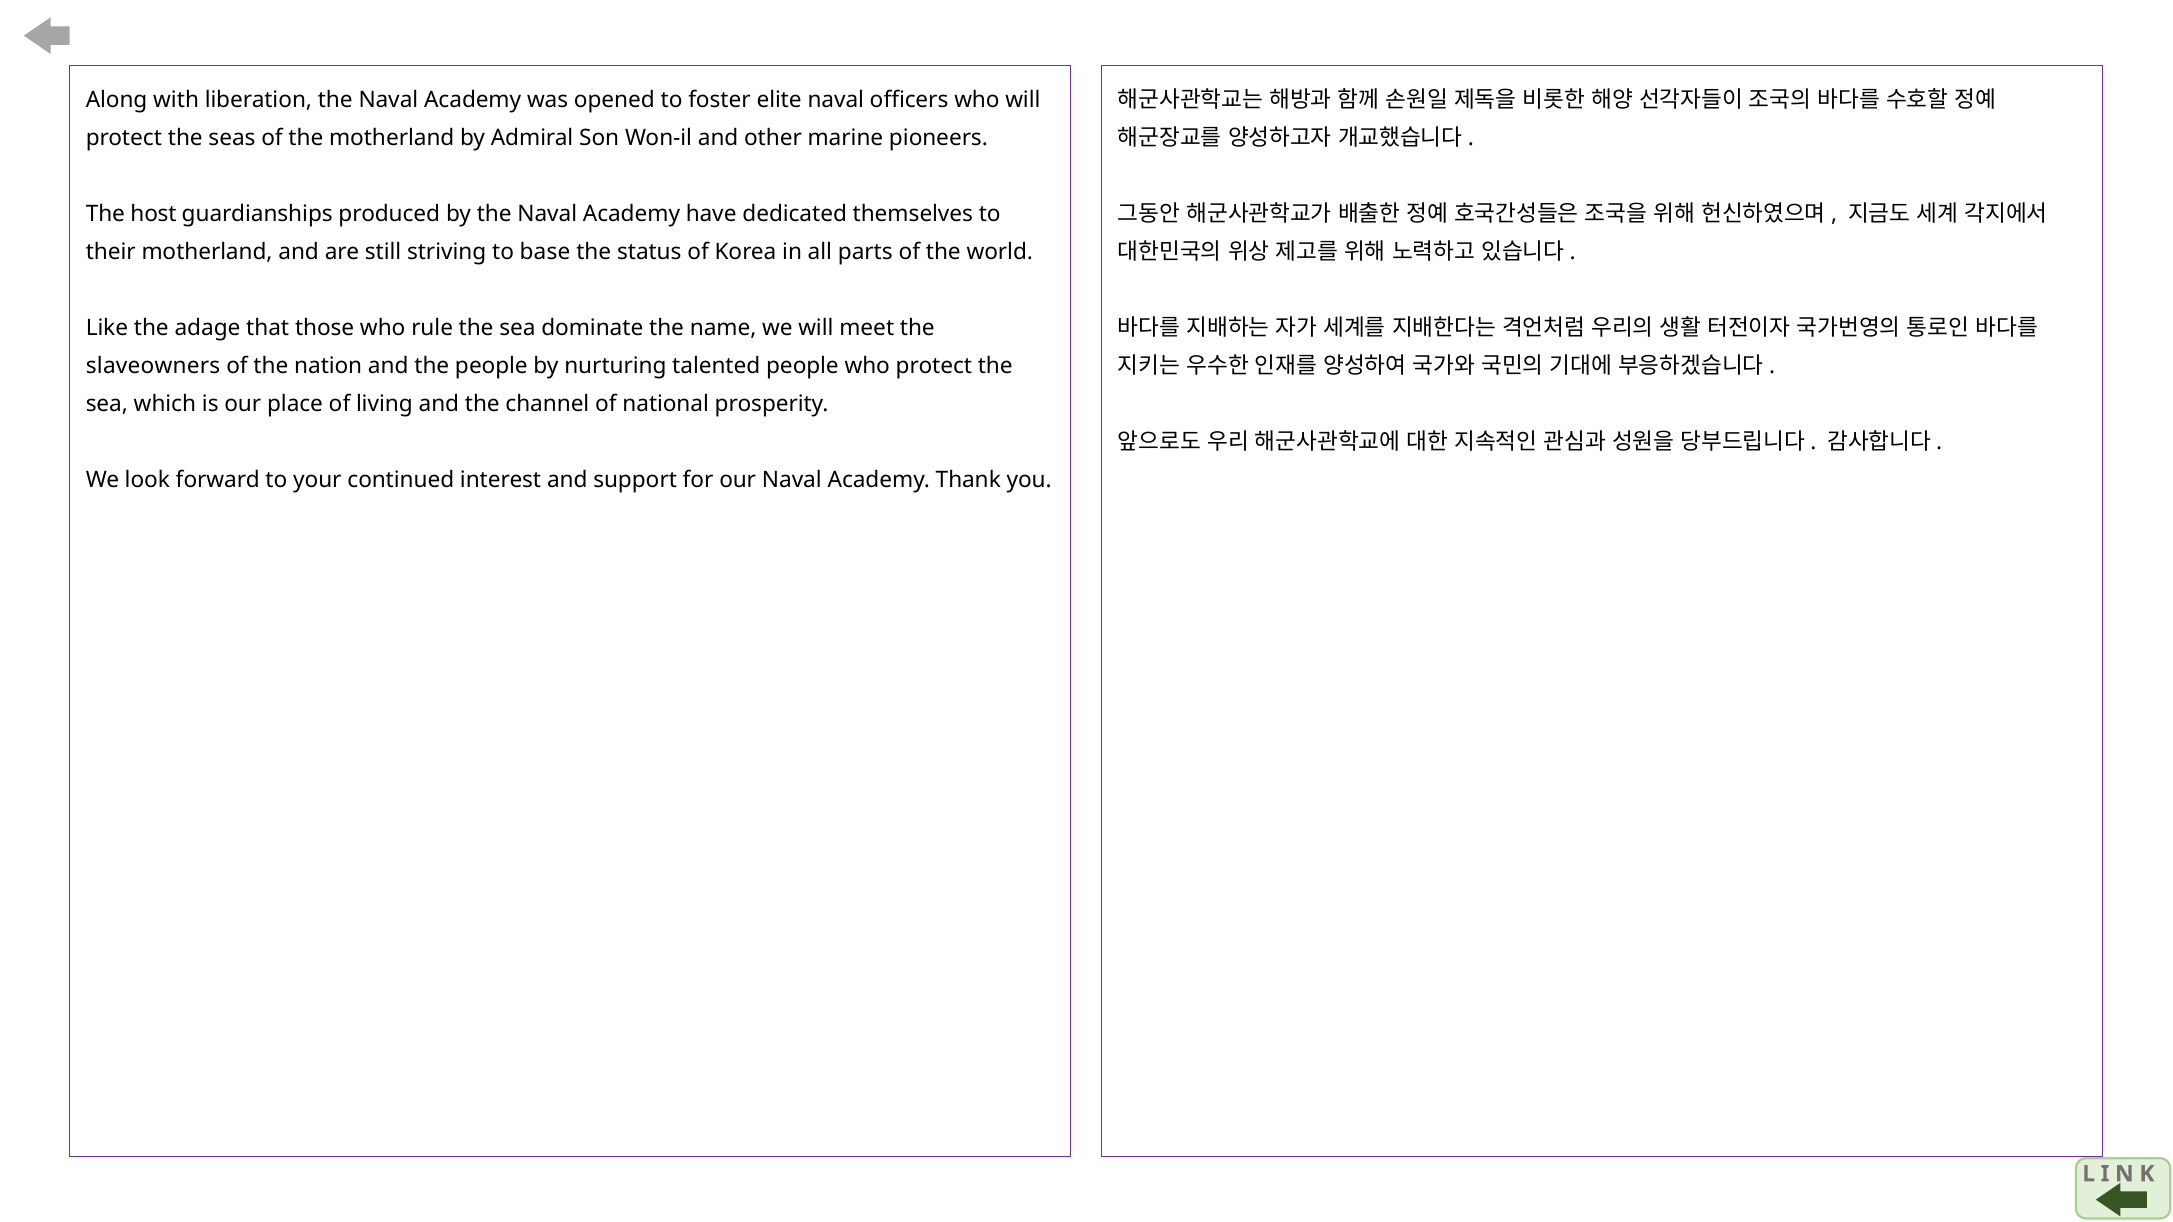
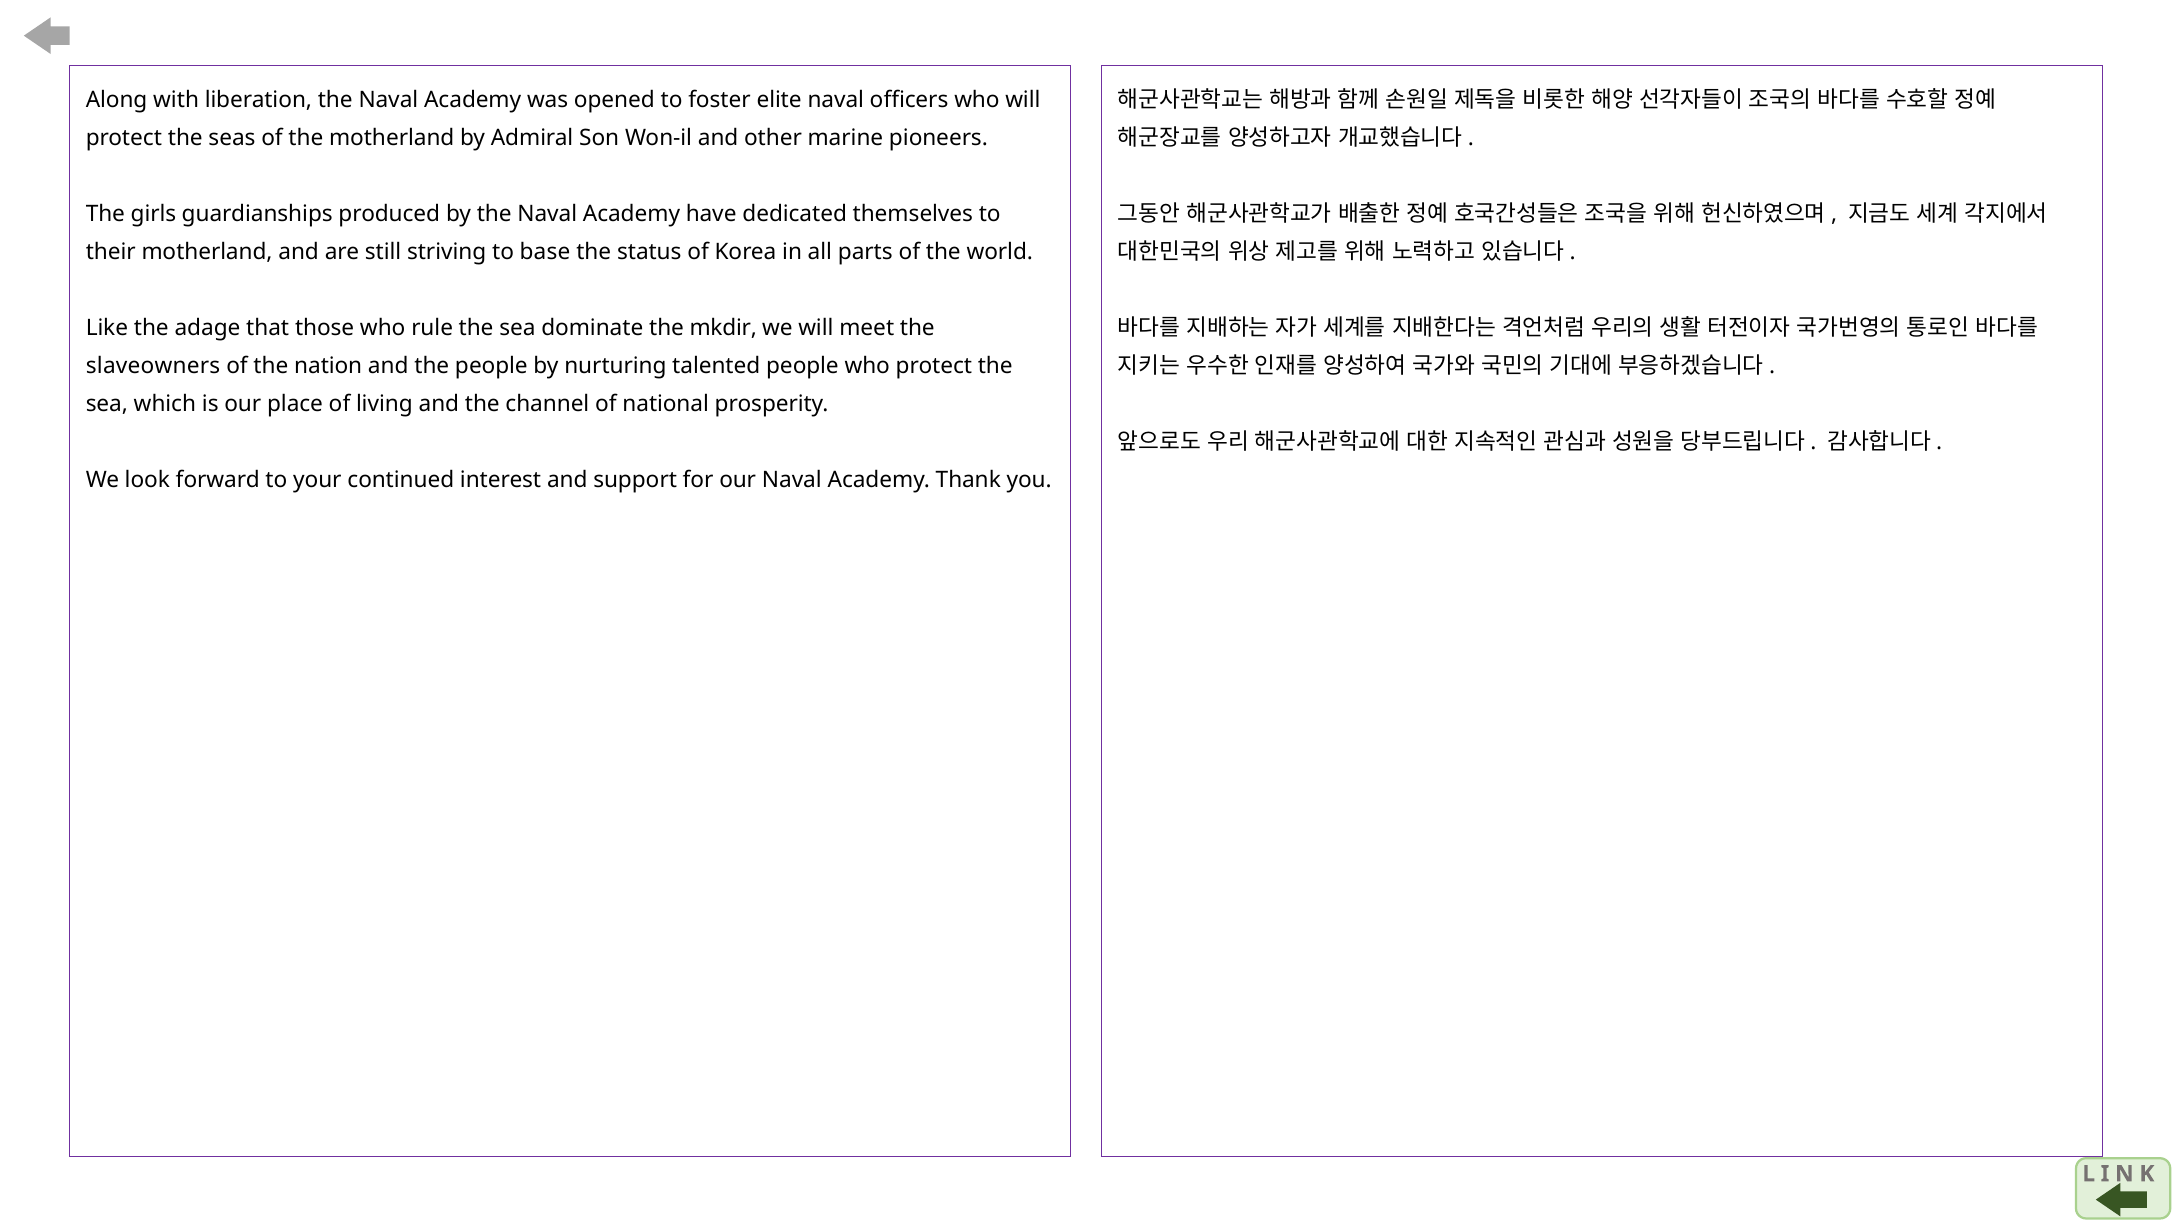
host: host -> girls
name: name -> mkdir
